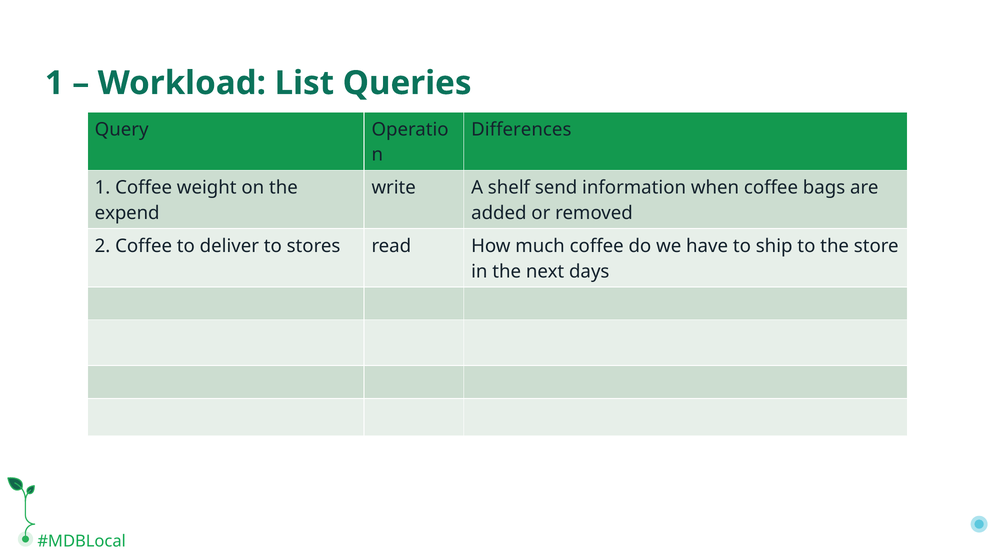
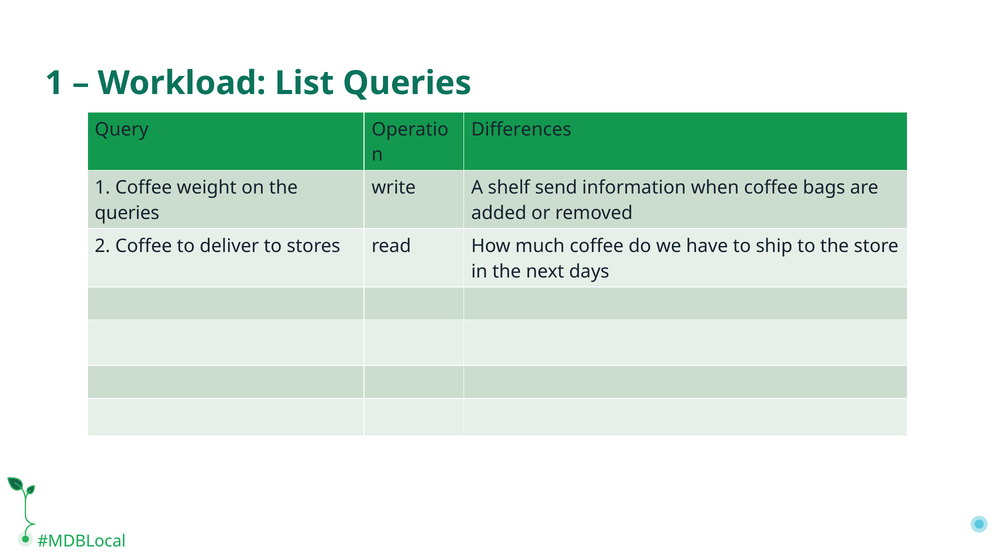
expend at (127, 213): expend -> queries
